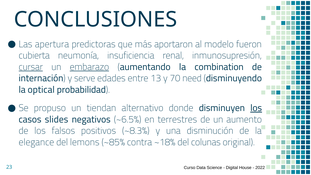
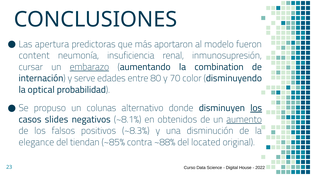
cubierta: cubierta -> content
cursar underline: present -> none
13: 13 -> 80
need: need -> color
tiendan: tiendan -> colunas
~6.5%: ~6.5% -> ~8.1%
terrestres: terrestres -> obtenidos
aumento underline: none -> present
lemons: lemons -> tiendan
~18%: ~18% -> ~88%
colunas: colunas -> located
